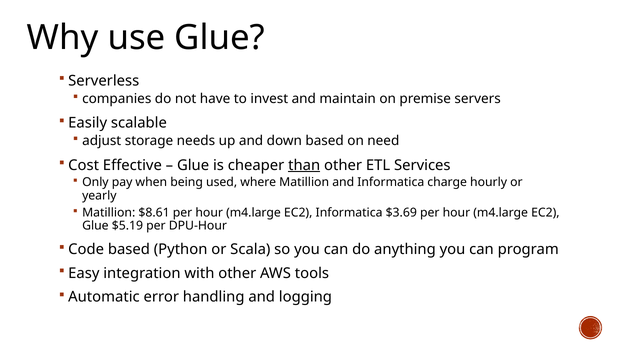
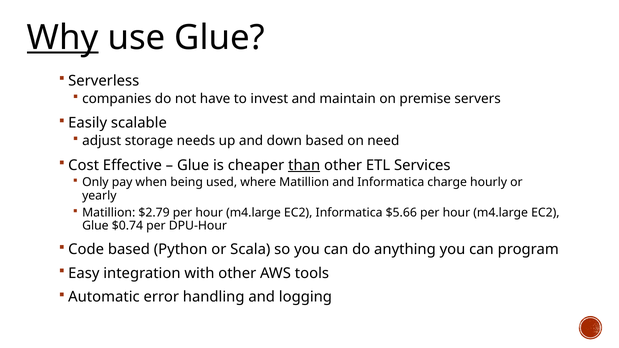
Why underline: none -> present
$8.61: $8.61 -> $2.79
$3.69: $3.69 -> $5.66
$5.19: $5.19 -> $0.74
